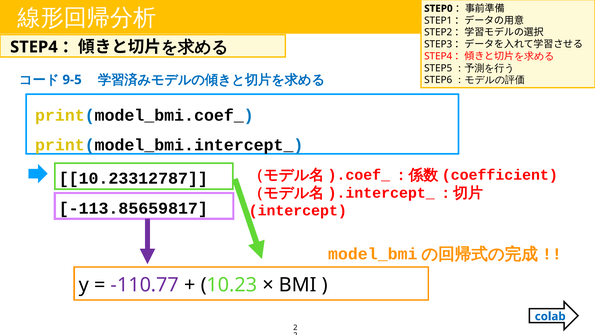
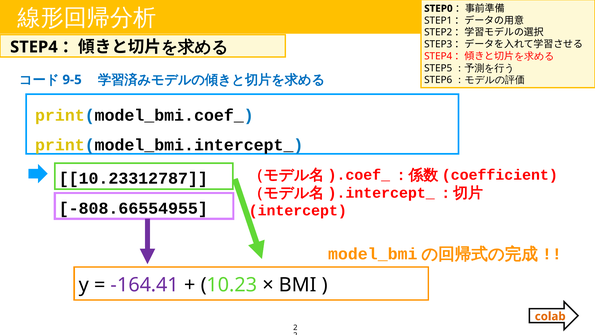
-113.85659817: -113.85659817 -> -808.66554955
-110.77: -110.77 -> -164.41
colab colour: blue -> orange
